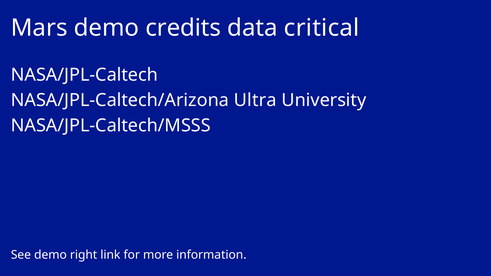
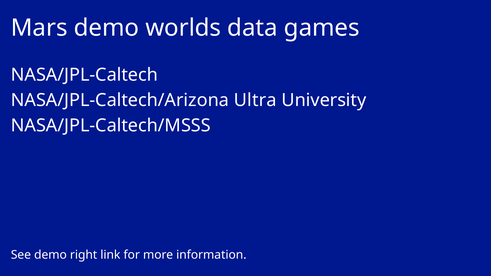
credits: credits -> worlds
critical: critical -> games
